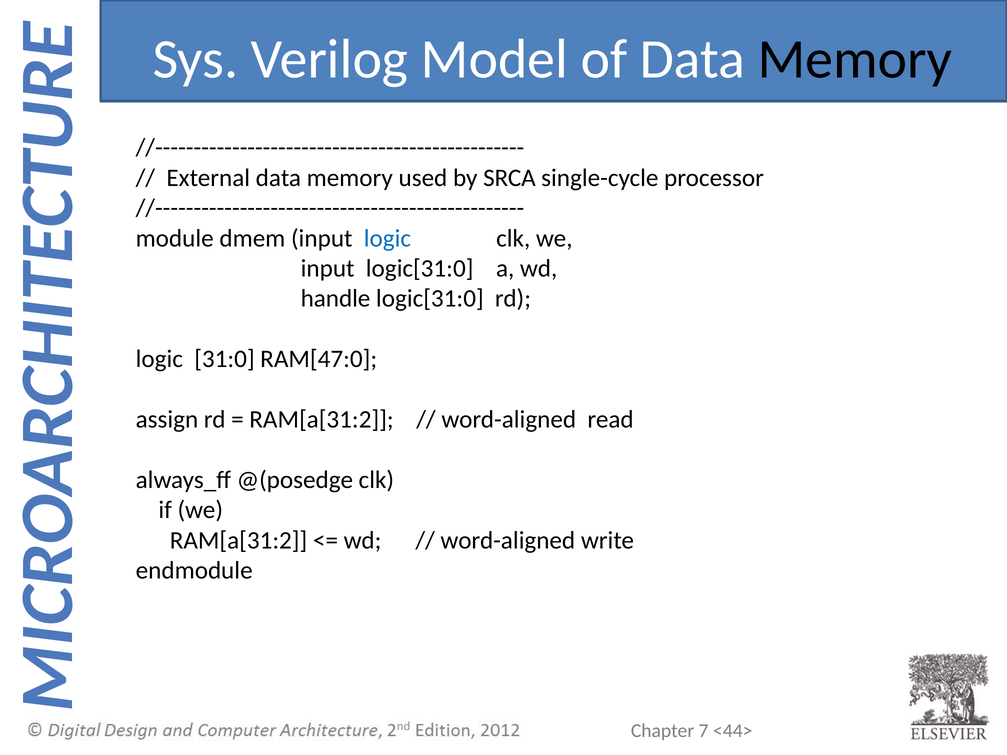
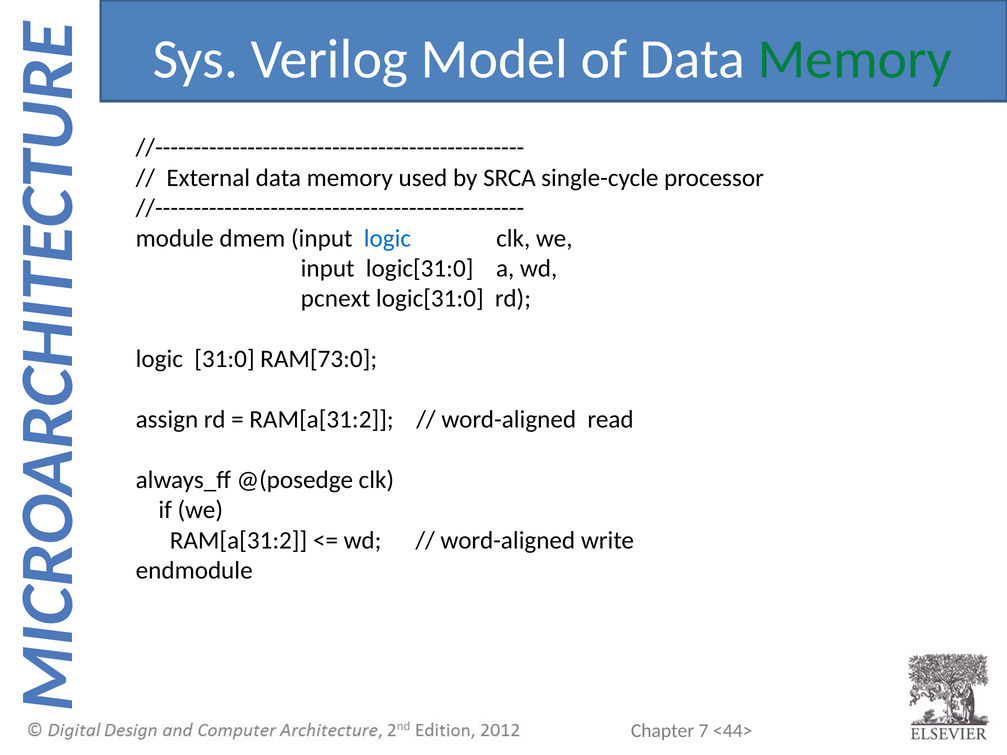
Memory at (855, 59) colour: black -> green
handle: handle -> pcnext
RAM[47:0: RAM[47:0 -> RAM[73:0
